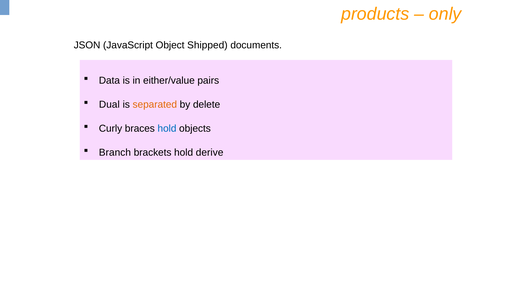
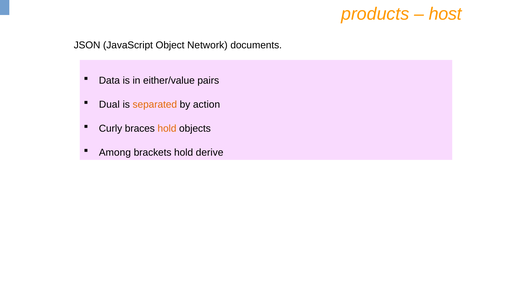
only: only -> host
Shipped: Shipped -> Network
delete: delete -> action
hold at (167, 128) colour: blue -> orange
Branch: Branch -> Among
